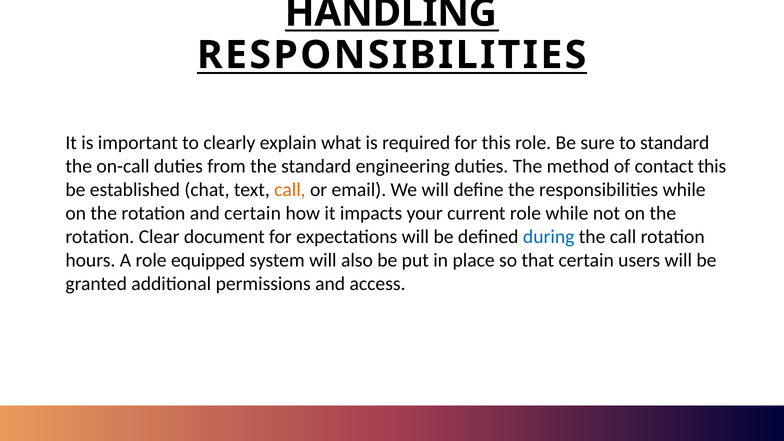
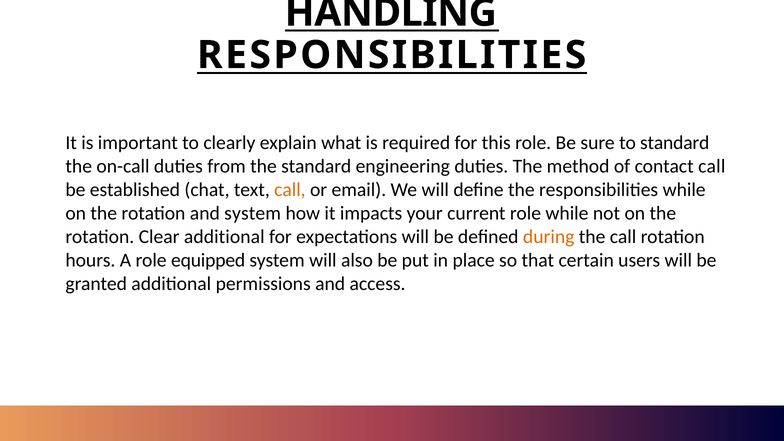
contact this: this -> call
and certain: certain -> system
Clear document: document -> additional
during colour: blue -> orange
